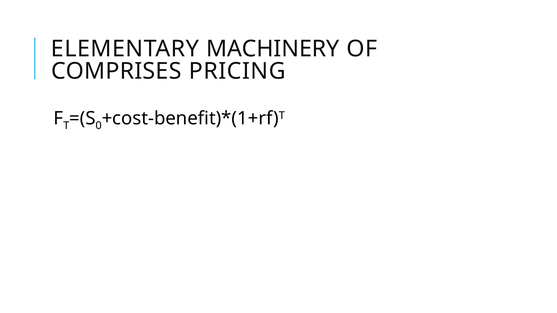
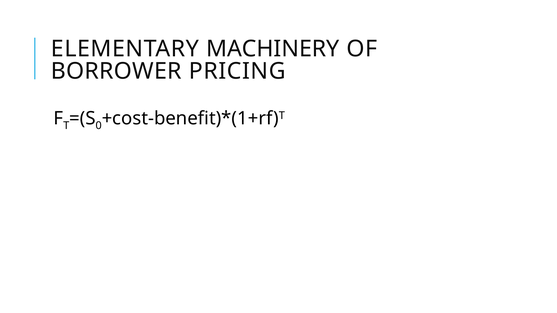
COMPRISES: COMPRISES -> BORROWER
